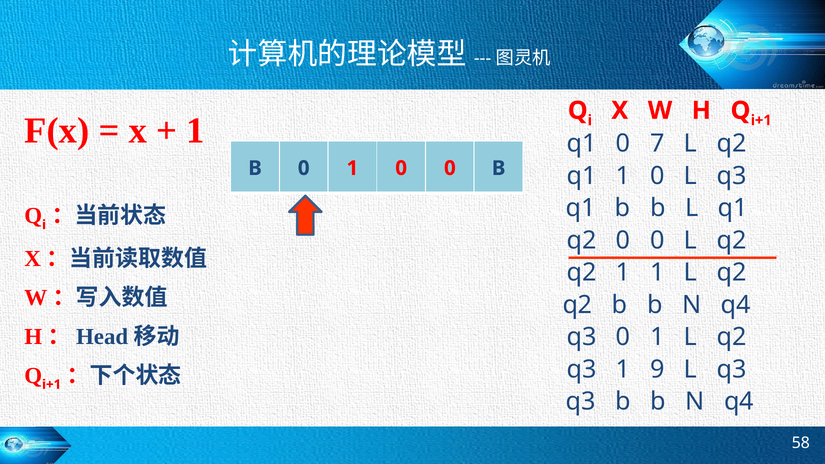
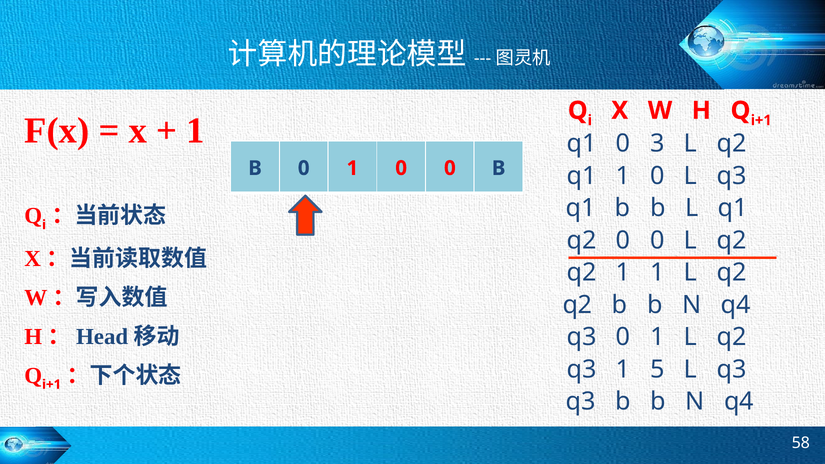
7: 7 -> 3
9: 9 -> 5
